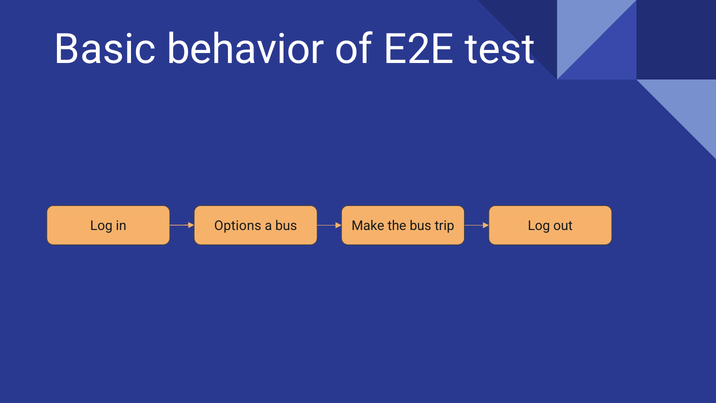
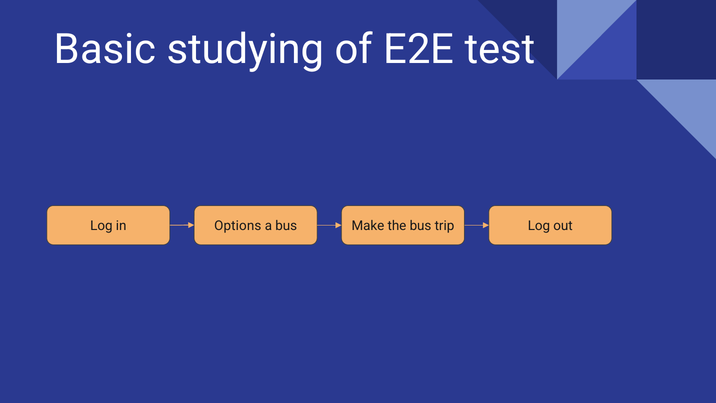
behavior: behavior -> studying
